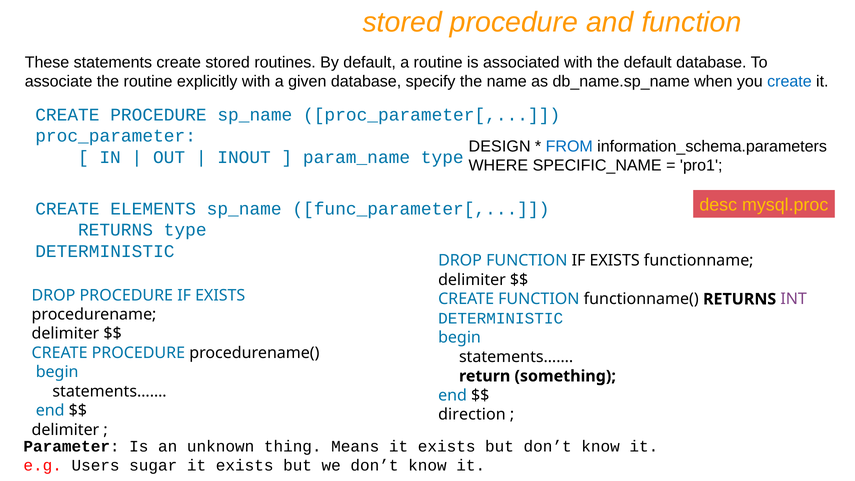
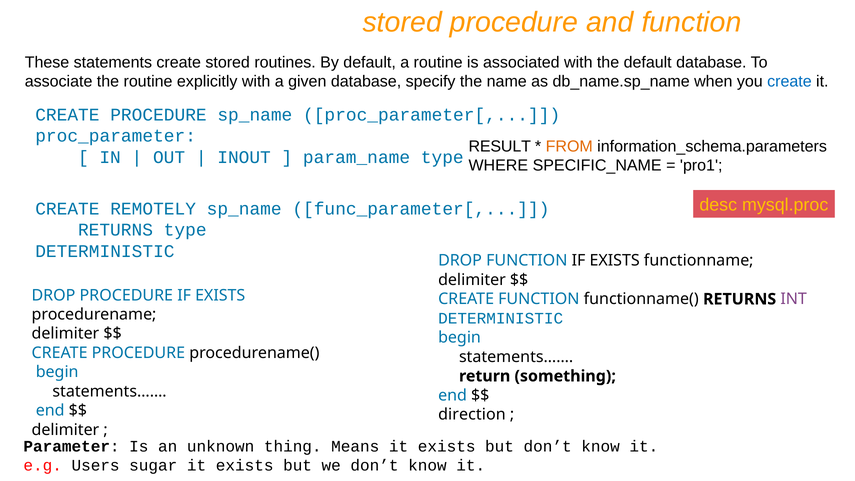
DESIGN: DESIGN -> RESULT
FROM colour: blue -> orange
ELEMENTS: ELEMENTS -> REMOTELY
